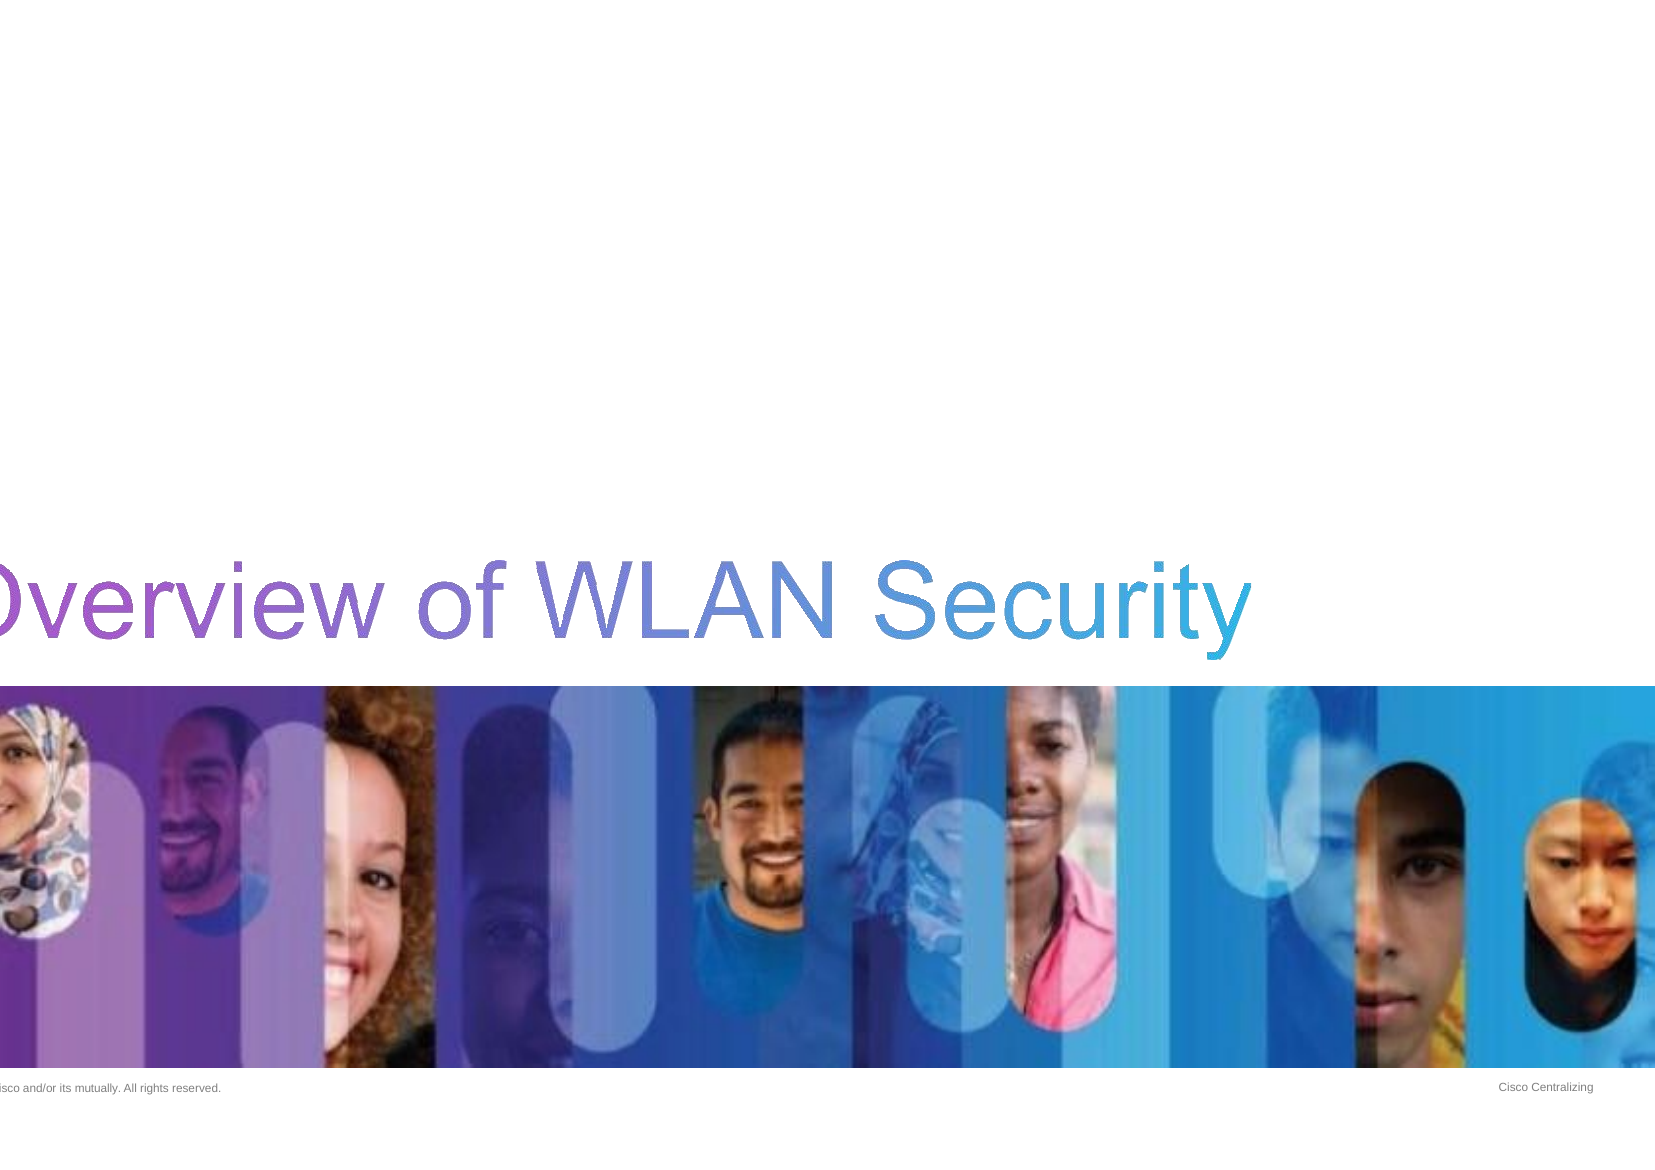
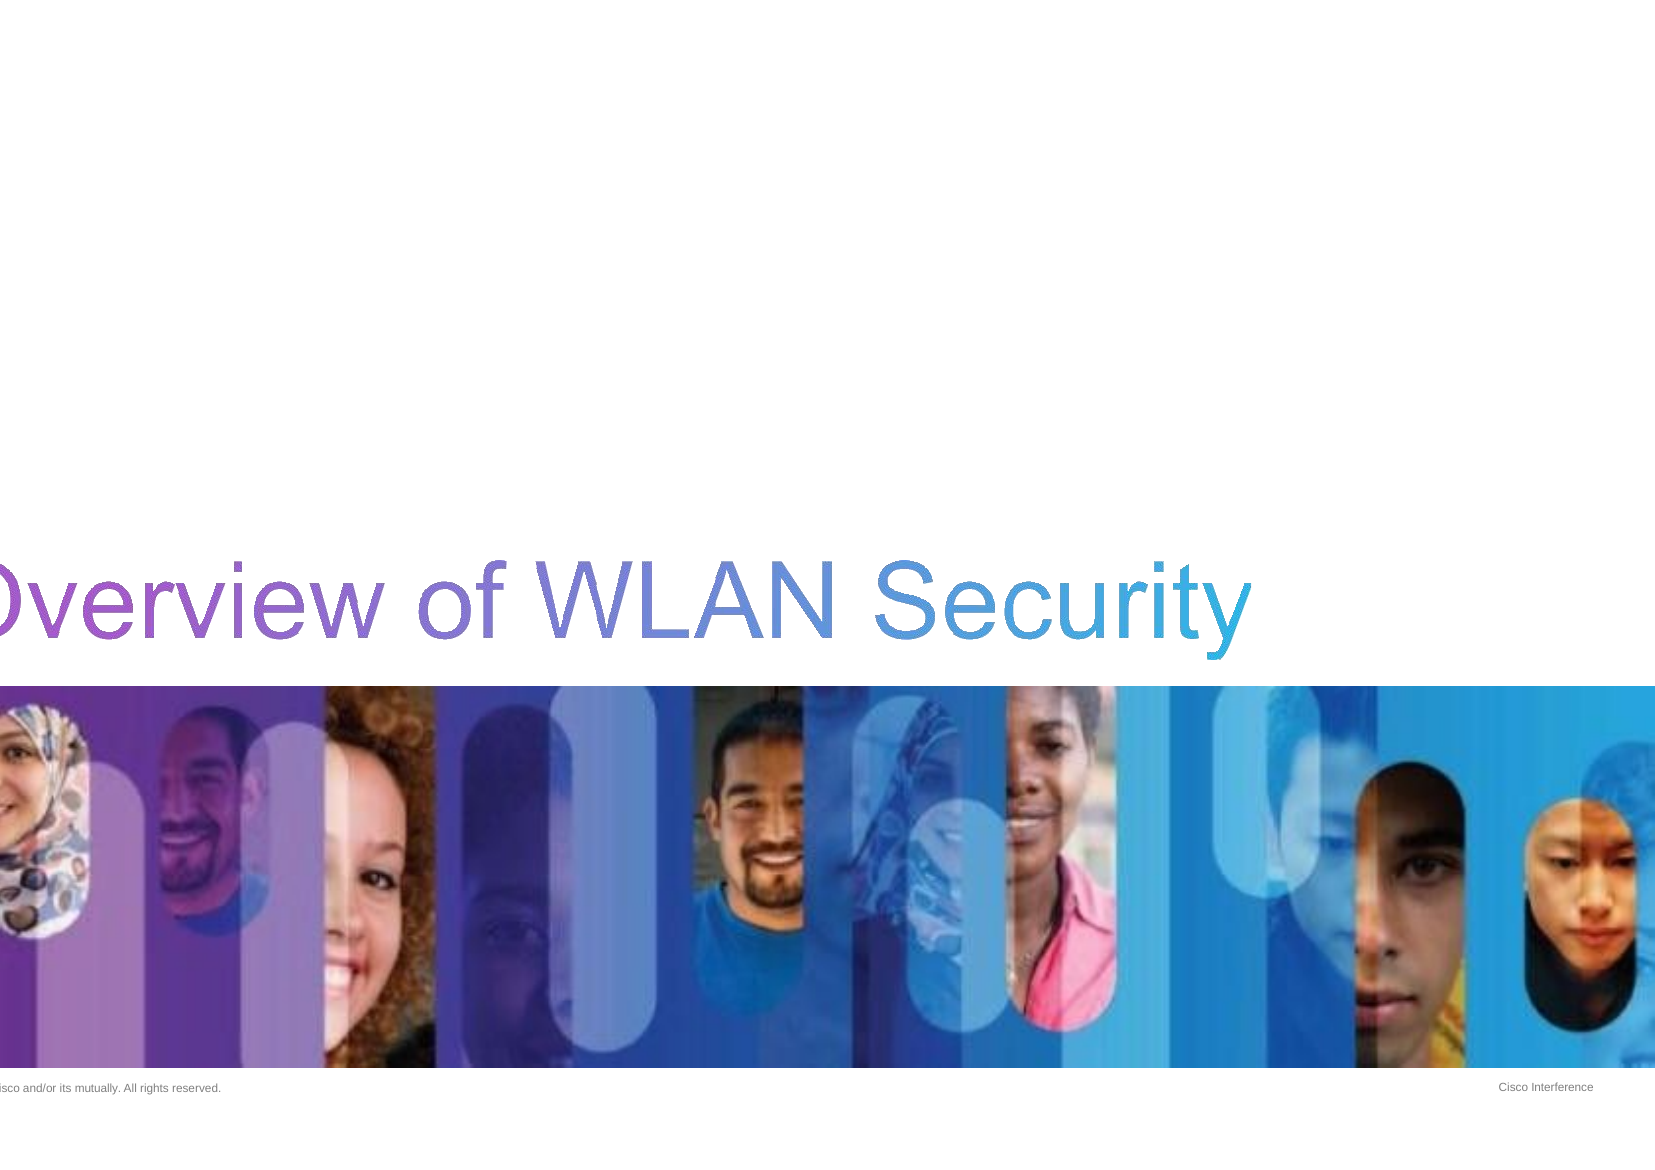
Centralizing: Centralizing -> Interference
